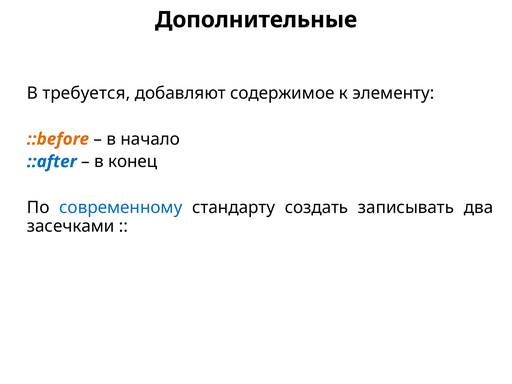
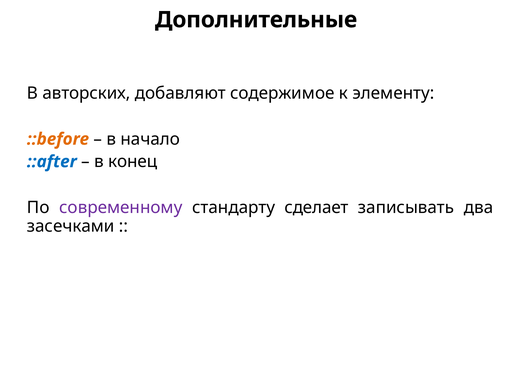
требуется: требуется -> авторских
современному colour: blue -> purple
создать: создать -> сделает
